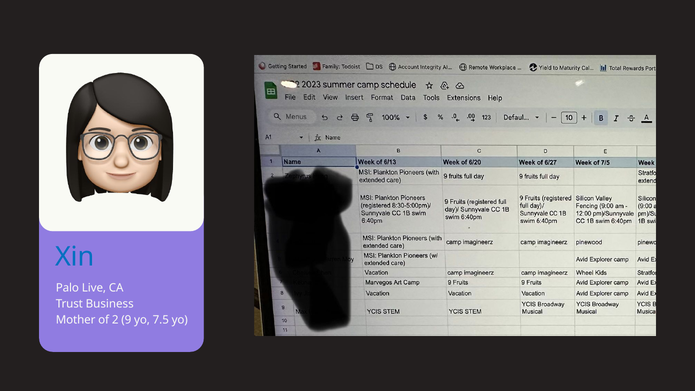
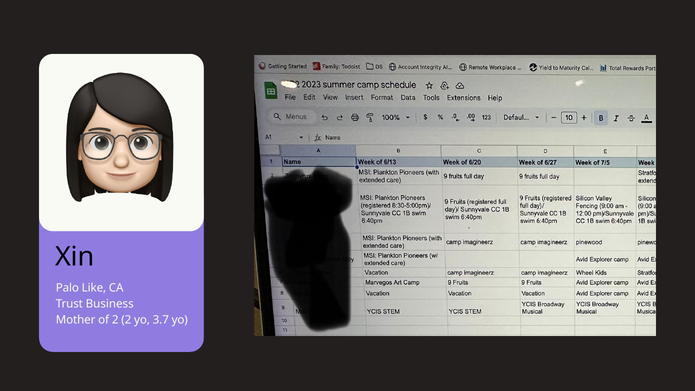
Xin colour: blue -> black
Live: Live -> Like
2 9: 9 -> 2
7.5: 7.5 -> 3.7
